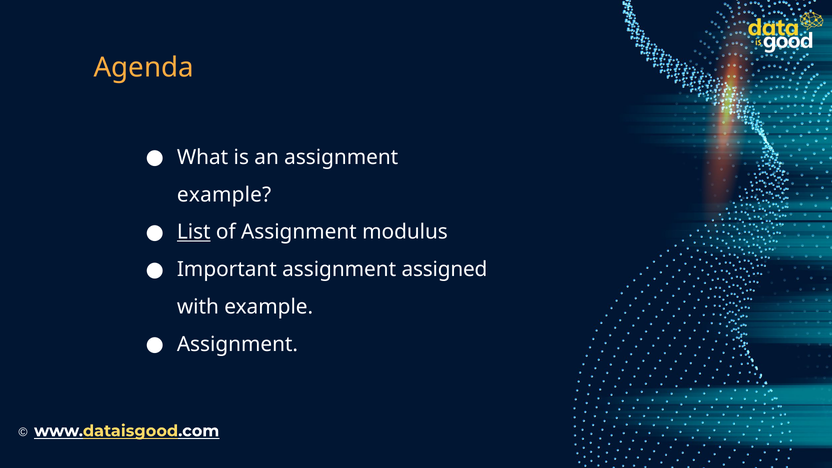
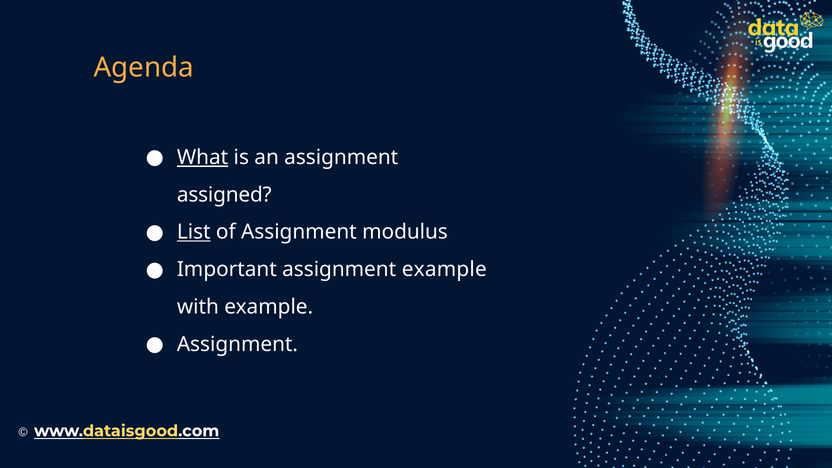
What underline: none -> present
example at (224, 195): example -> assigned
assignment assigned: assigned -> example
